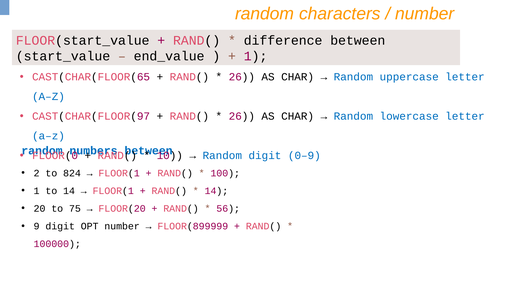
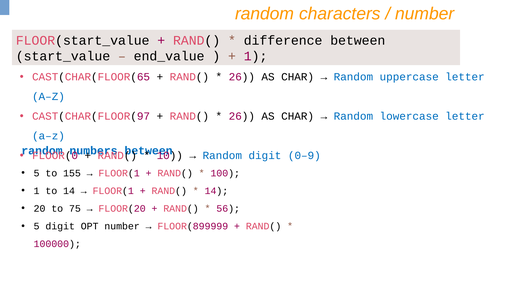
2 at (37, 173): 2 -> 5
824: 824 -> 155
9 at (37, 226): 9 -> 5
